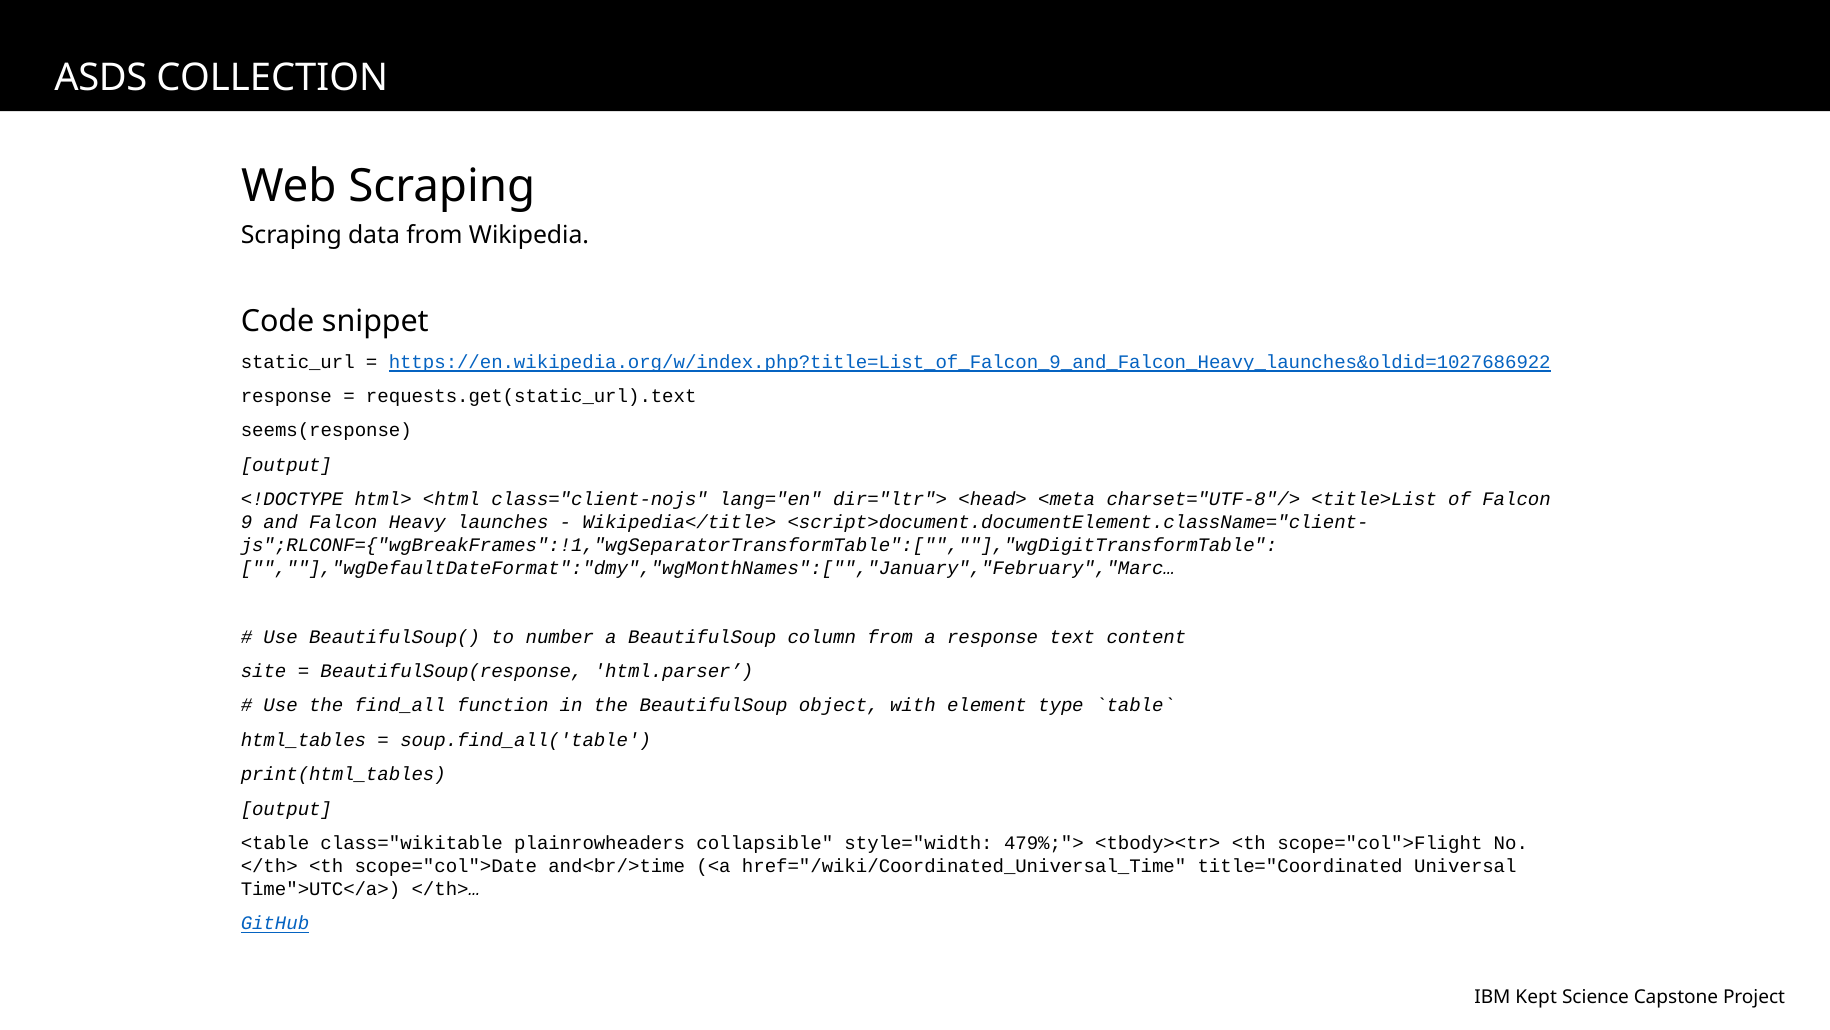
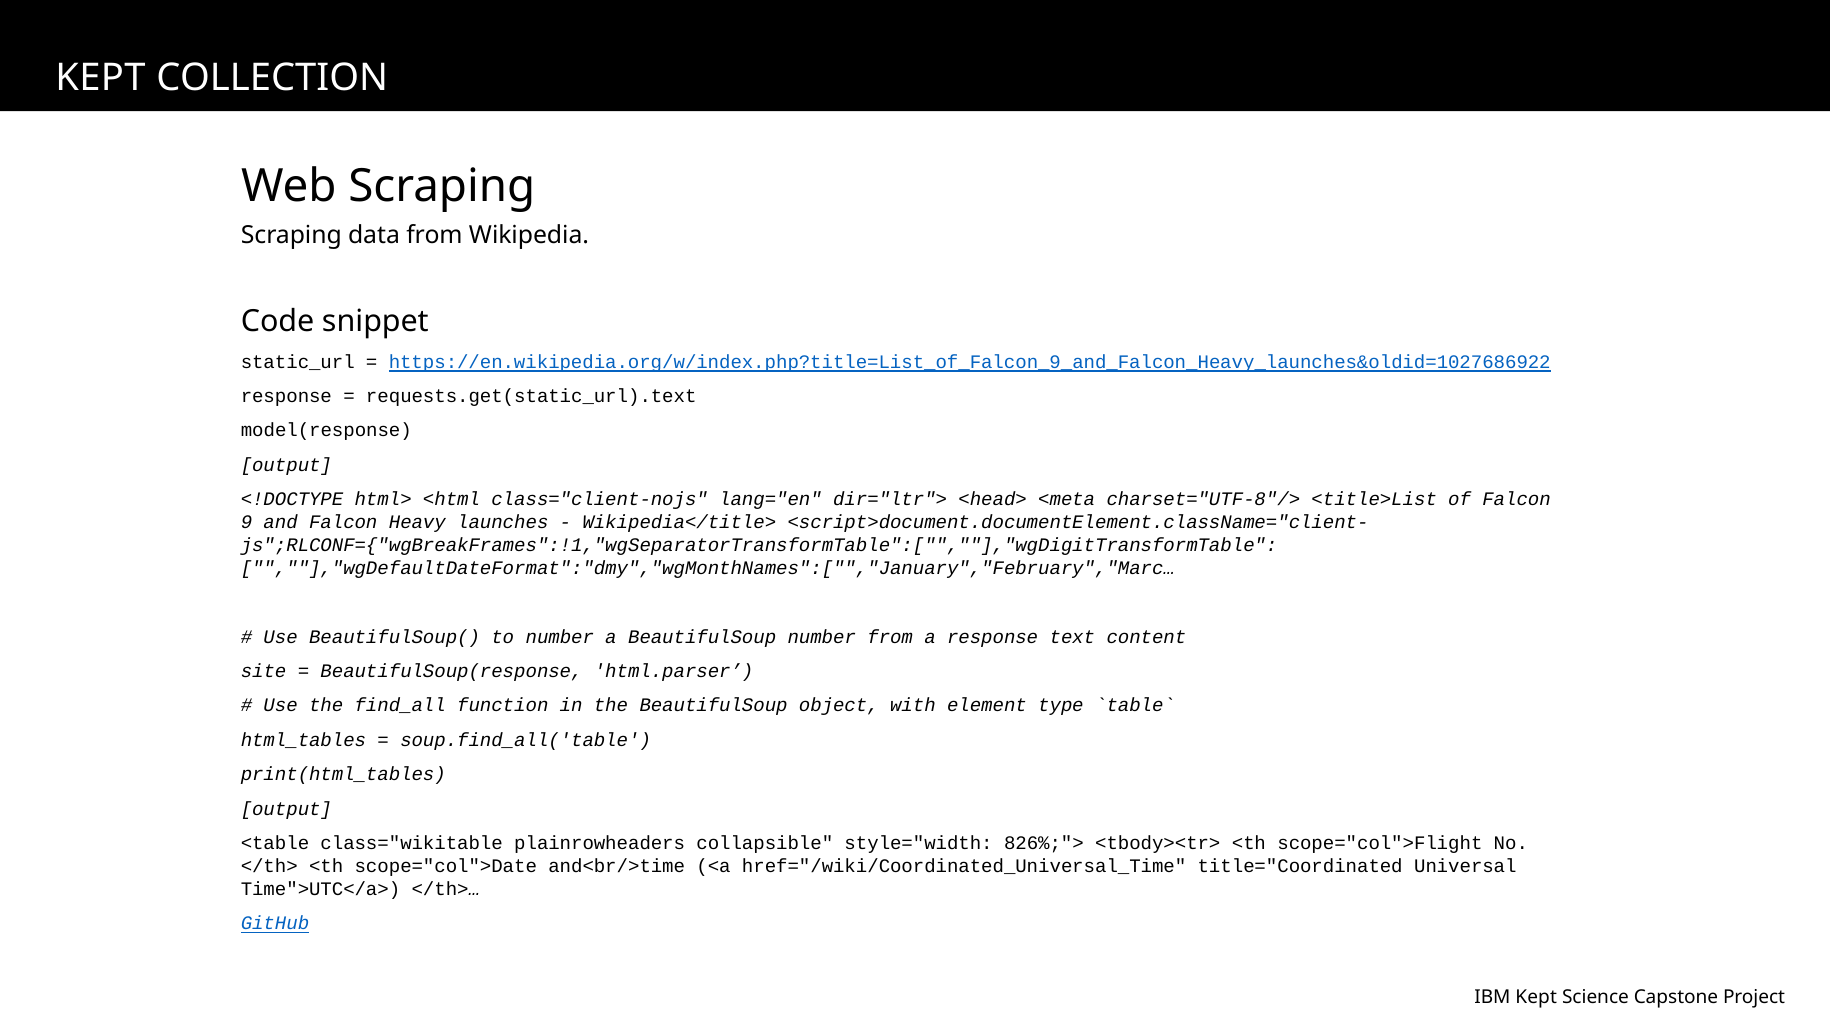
ASDS at (101, 78): ASDS -> KEPT
seems(response: seems(response -> model(response
BeautifulSoup column: column -> number
479%;">: 479%;"> -> 826%;">
